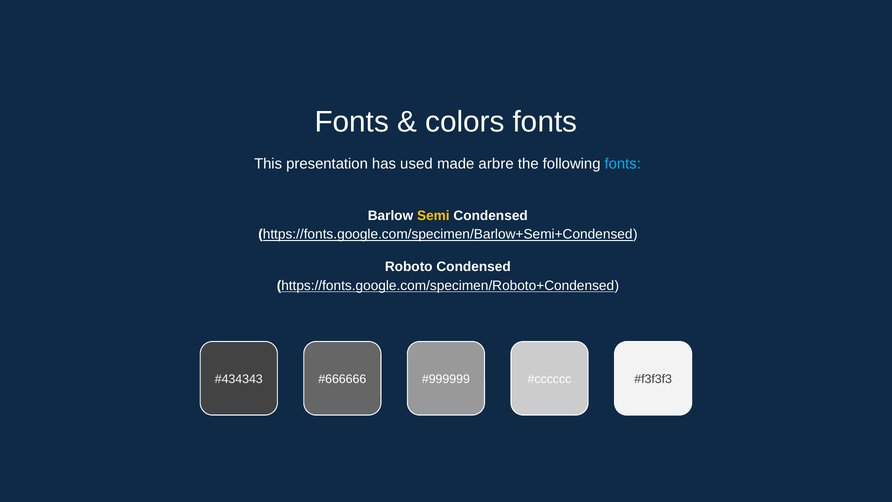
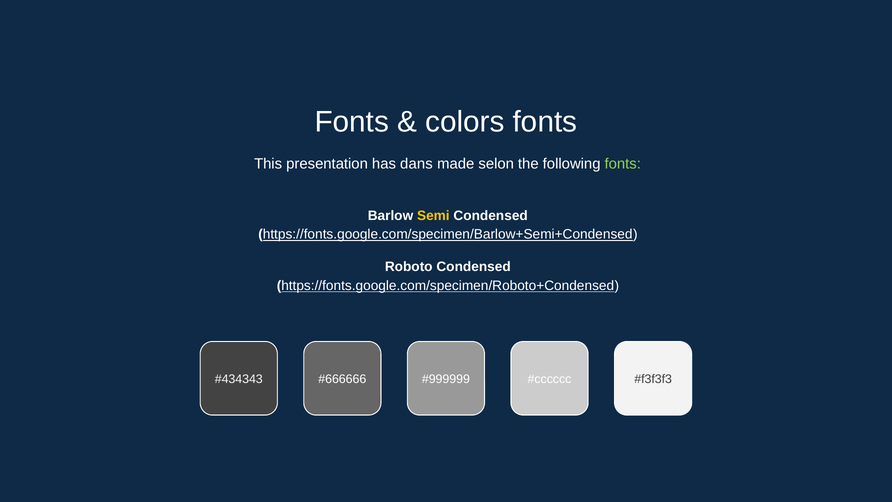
used: used -> dans
arbre: arbre -> selon
fonts at (623, 164) colour: light blue -> light green
